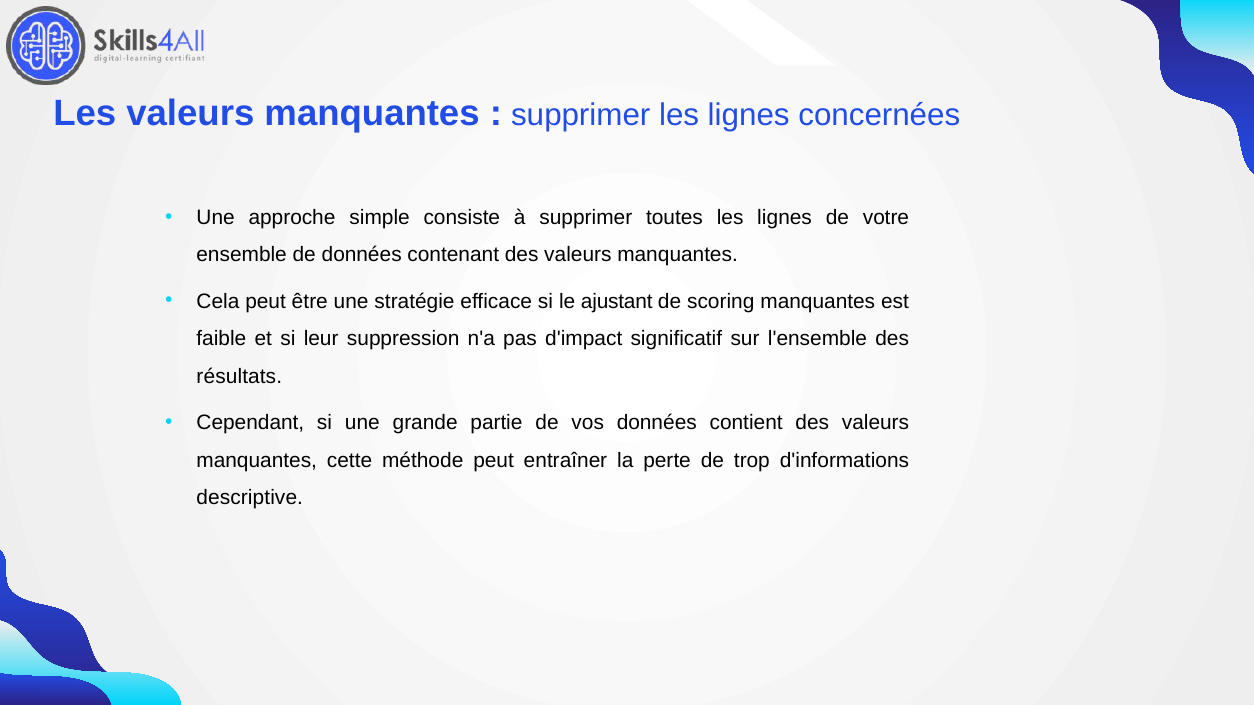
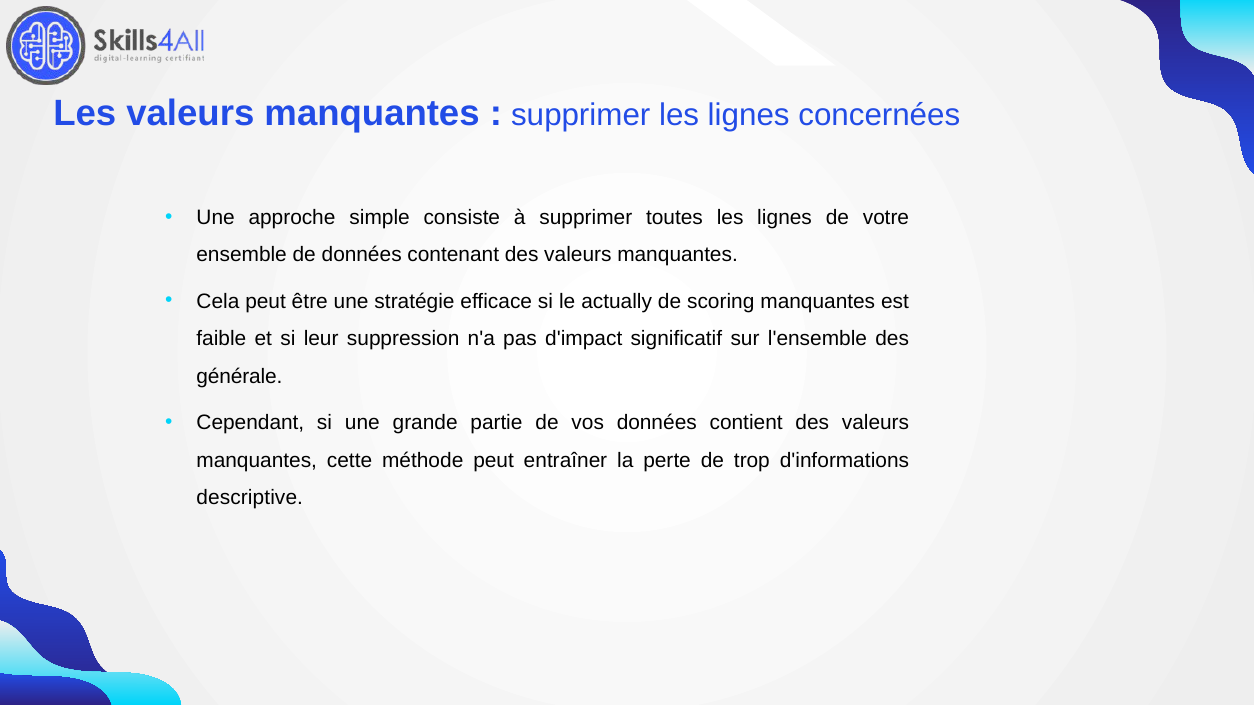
ajustant: ajustant -> actually
résultats: résultats -> générale
